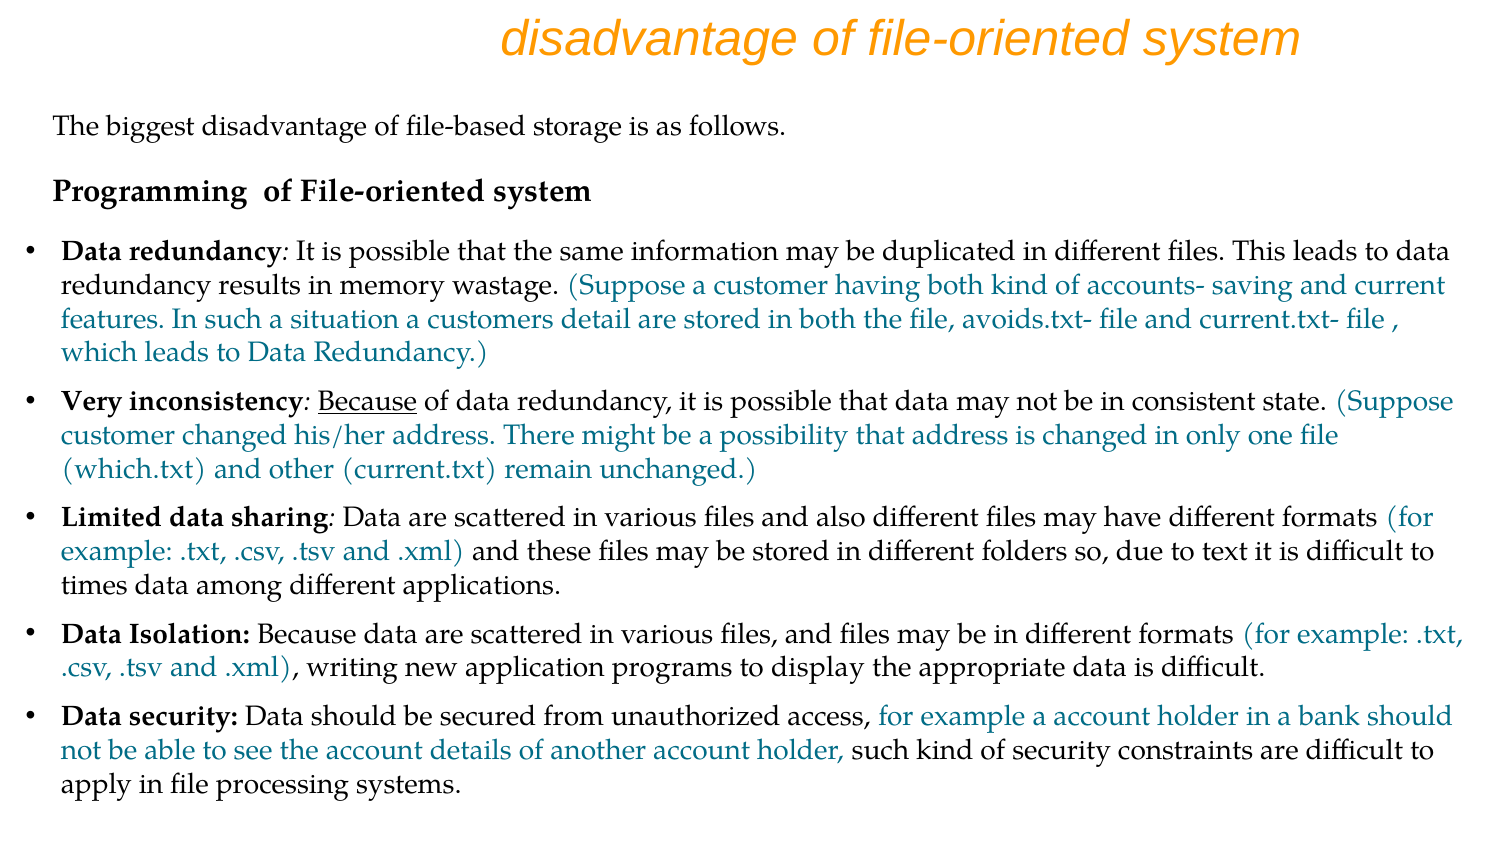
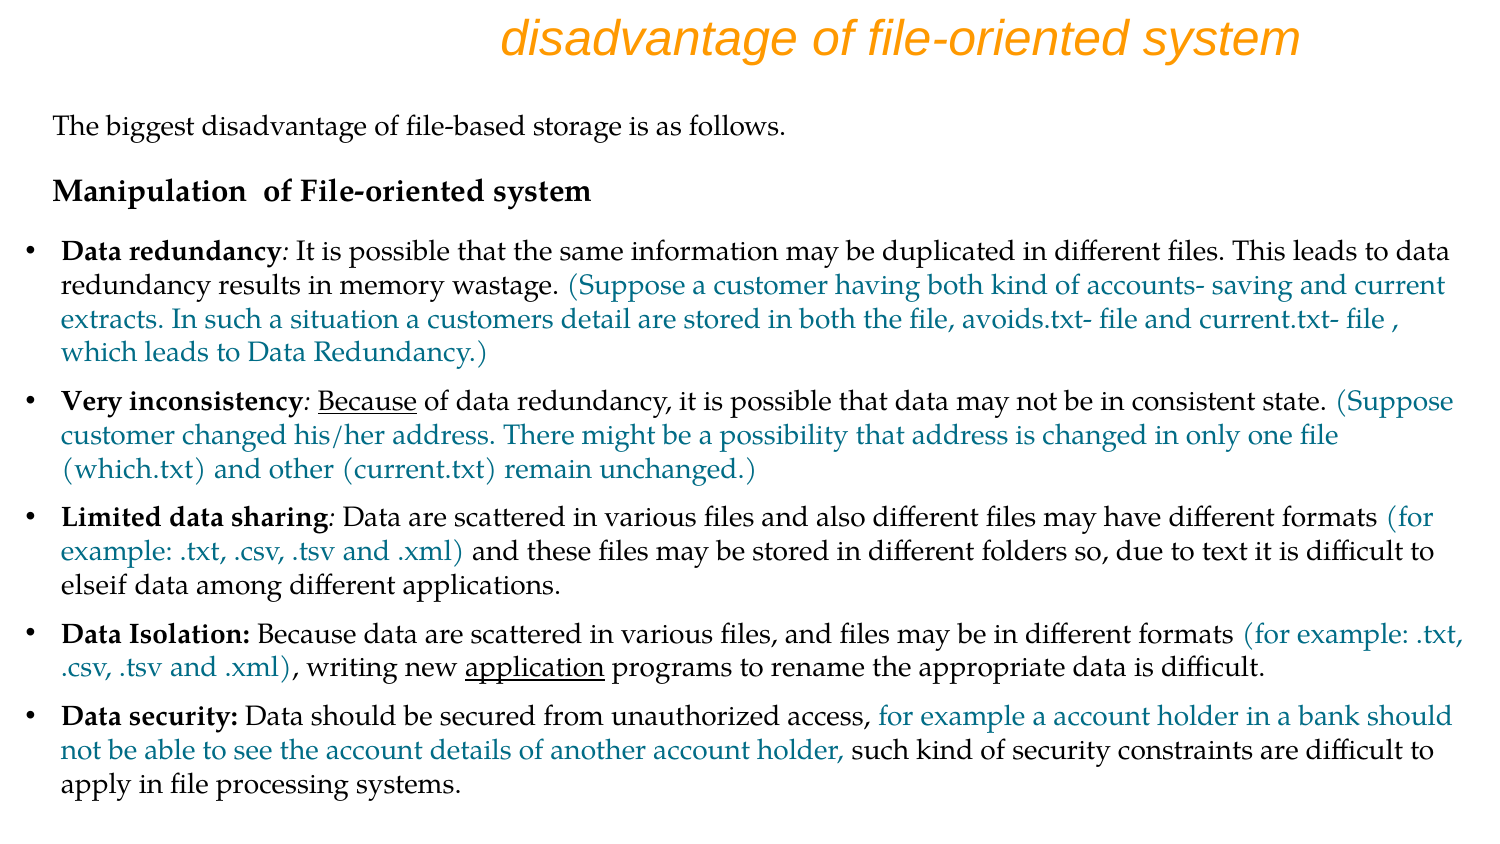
Programming: Programming -> Manipulation
features: features -> extracts
times: times -> elseif
application underline: none -> present
display: display -> rename
